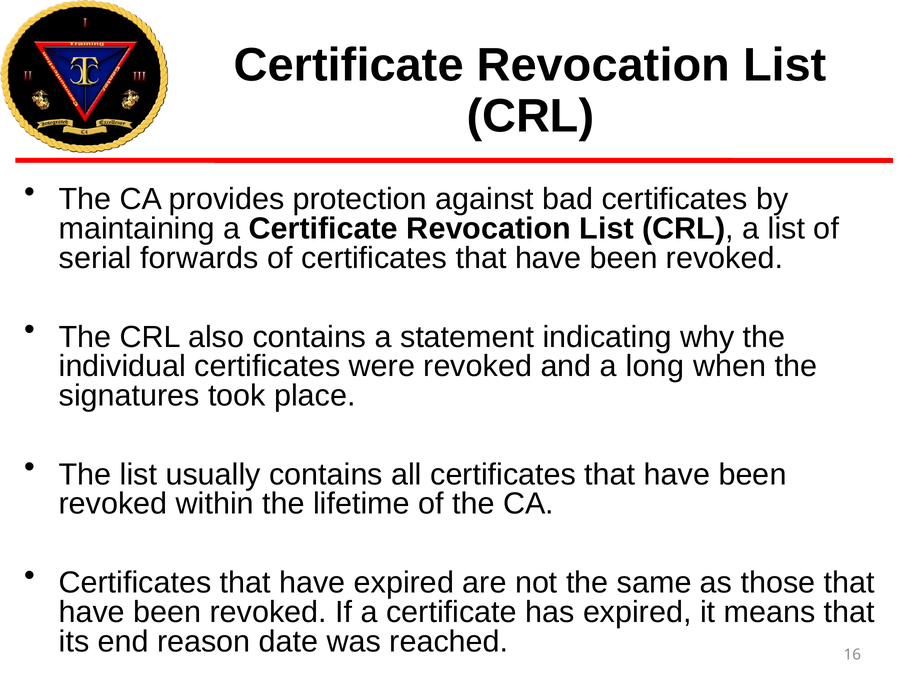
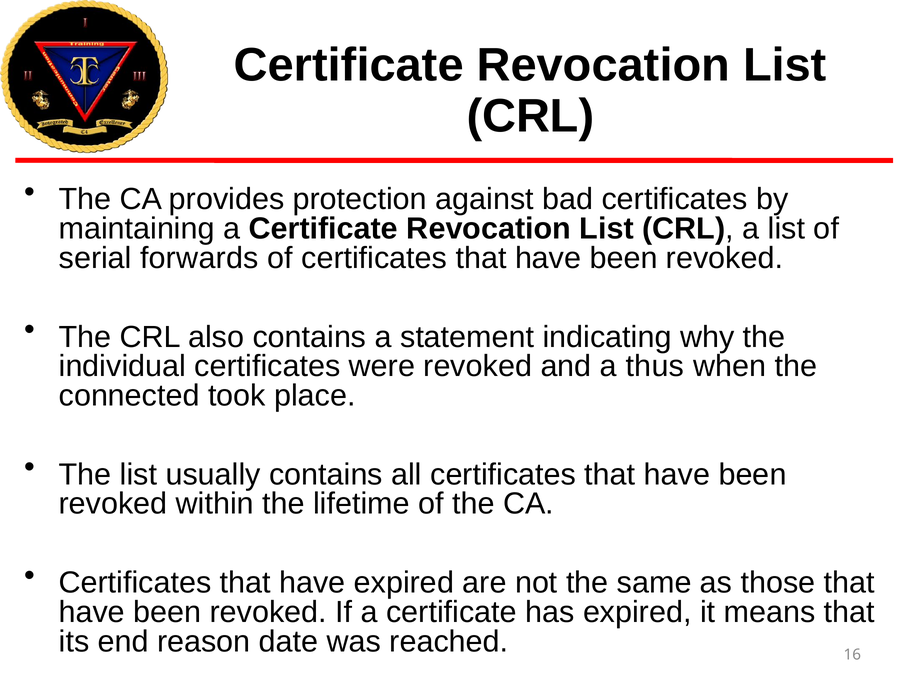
long: long -> thus
signatures: signatures -> connected
